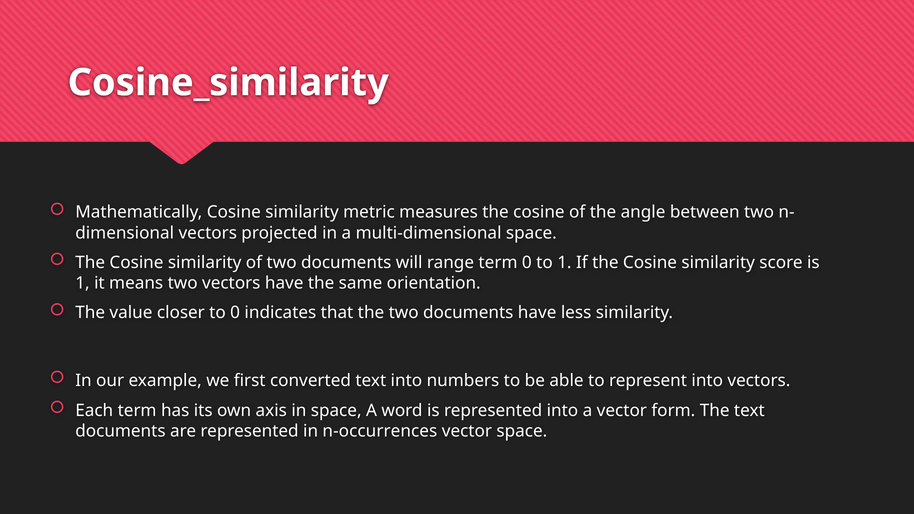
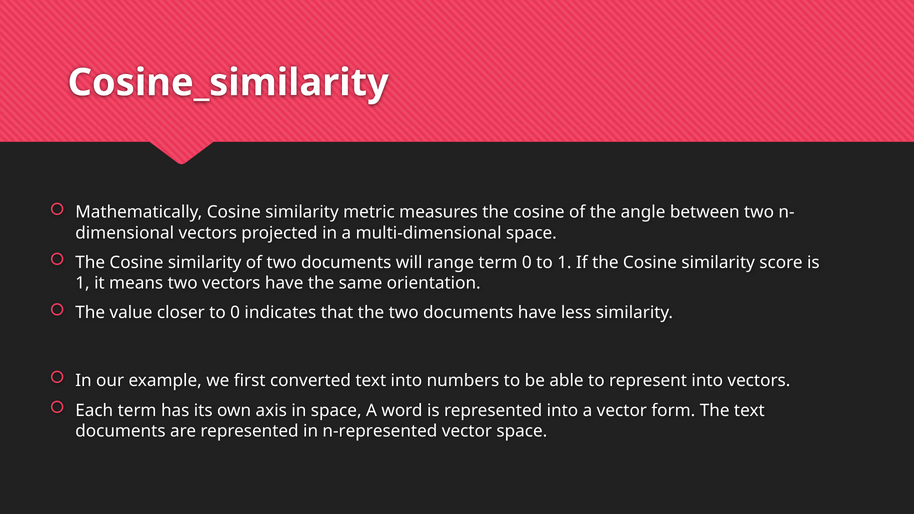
n-occurrences: n-occurrences -> n-represented
